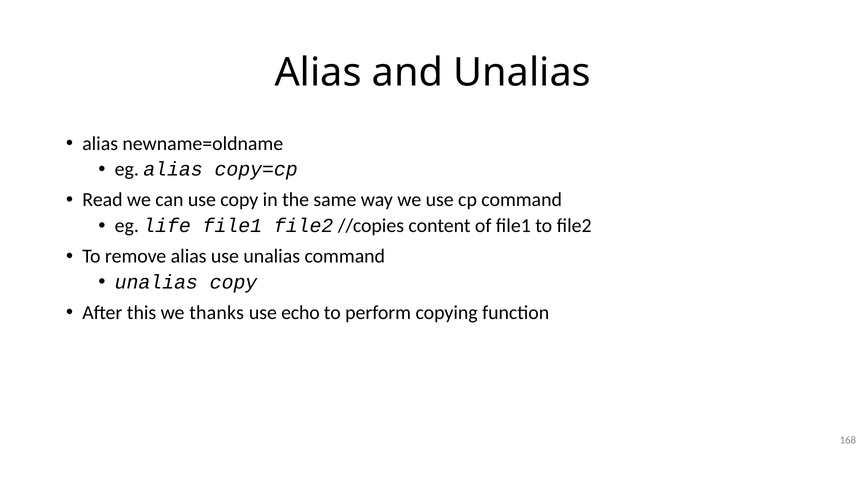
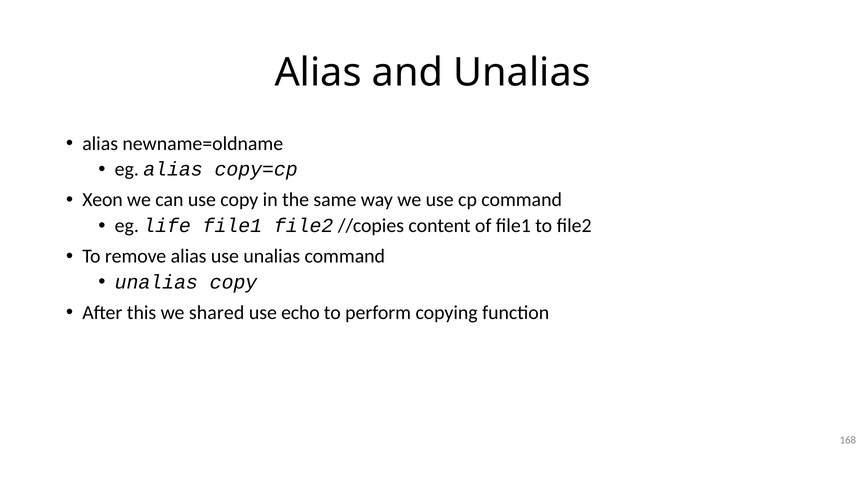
Read: Read -> Xeon
thanks: thanks -> shared
